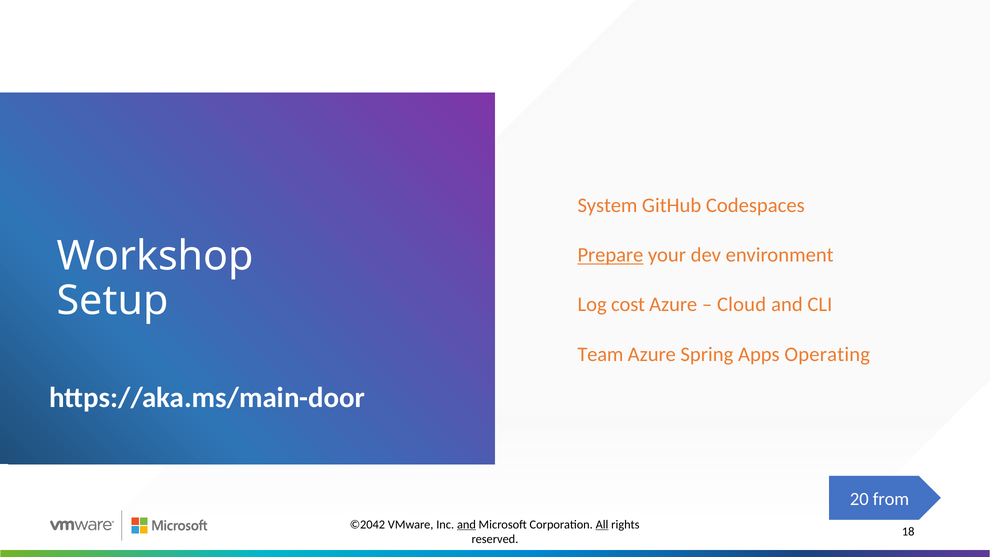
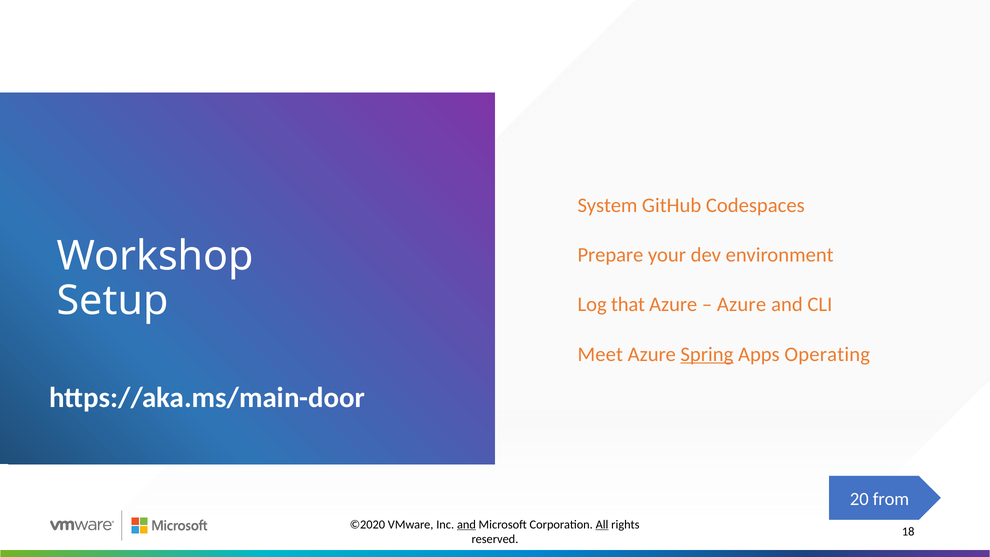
Prepare underline: present -> none
cost: cost -> that
Cloud at (742, 305): Cloud -> Azure
Team: Team -> Meet
Spring underline: none -> present
©2042: ©2042 -> ©2020
